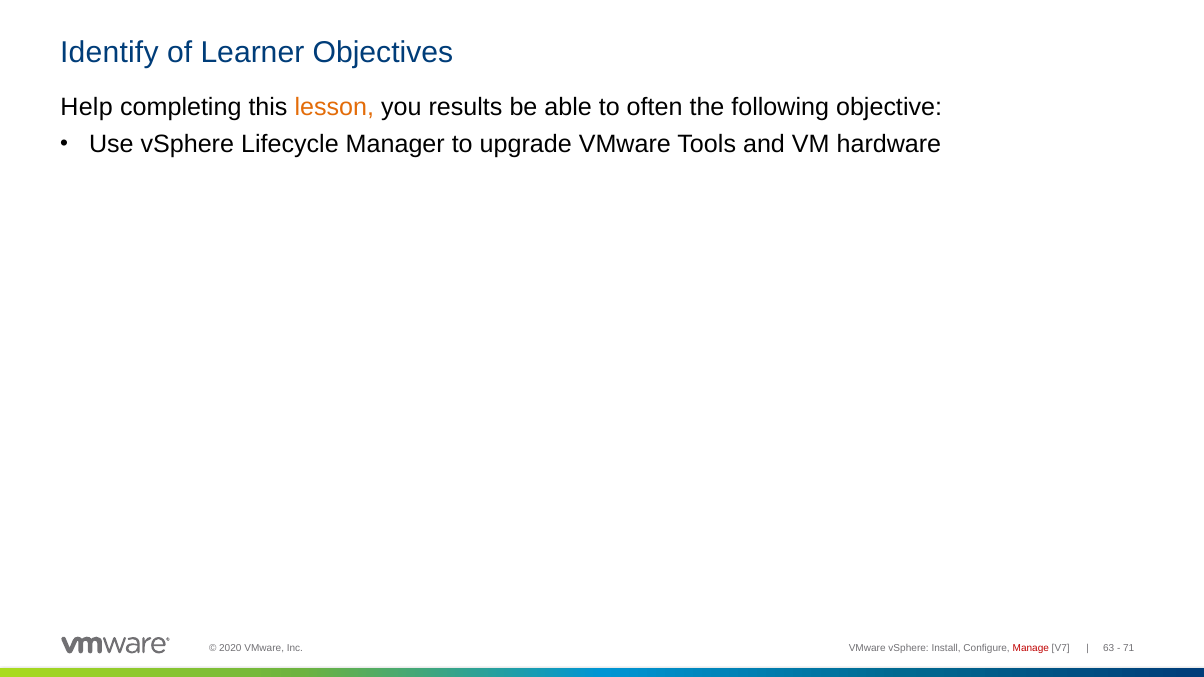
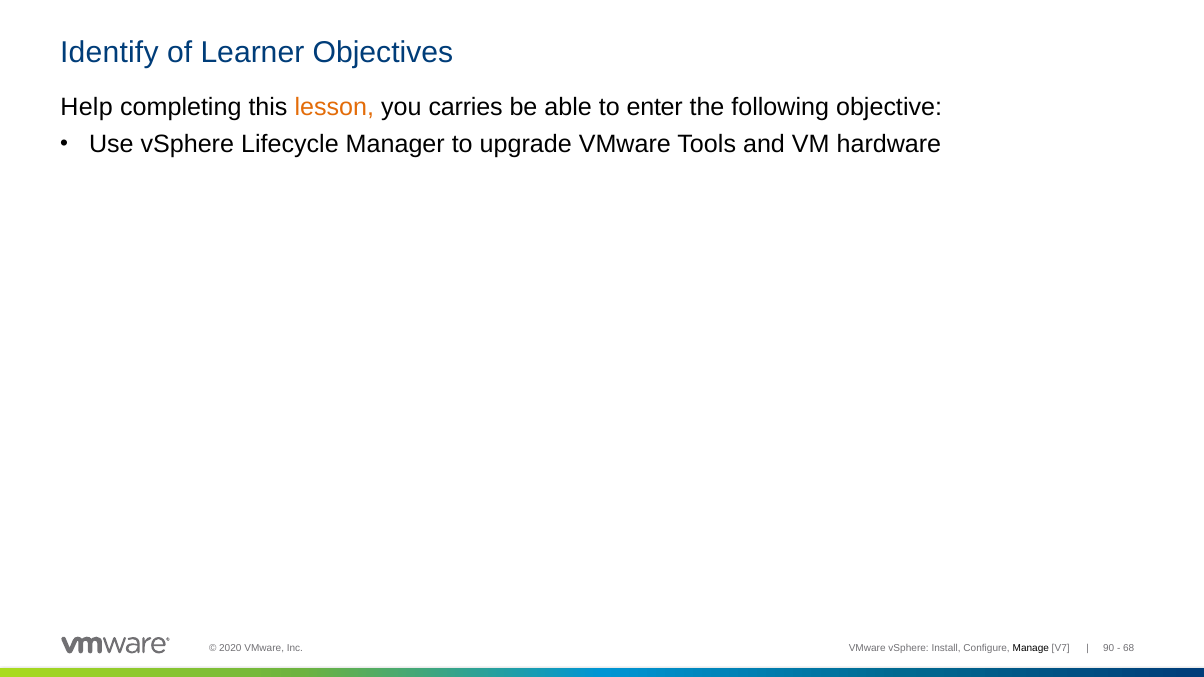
results: results -> carries
often: often -> enter
Manage colour: red -> black
63: 63 -> 90
71: 71 -> 68
